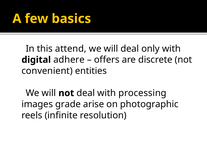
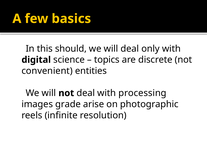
attend: attend -> should
adhere: adhere -> science
offers: offers -> topics
